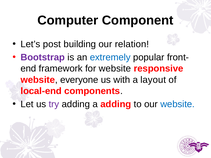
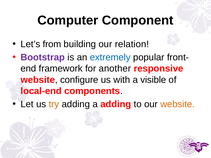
post: post -> from
for website: website -> another
everyone: everyone -> configure
layout: layout -> visible
try colour: purple -> orange
website at (178, 104) colour: blue -> orange
